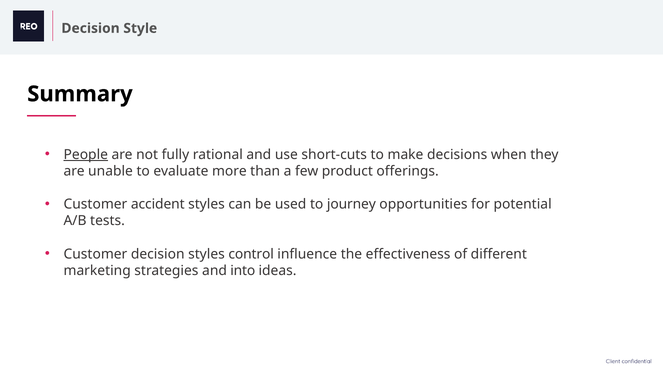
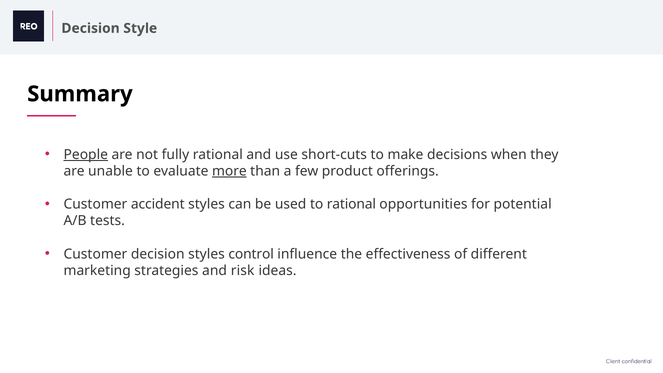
more underline: none -> present
to journey: journey -> rational
into: into -> risk
